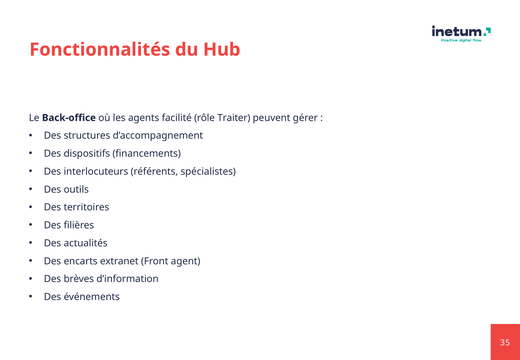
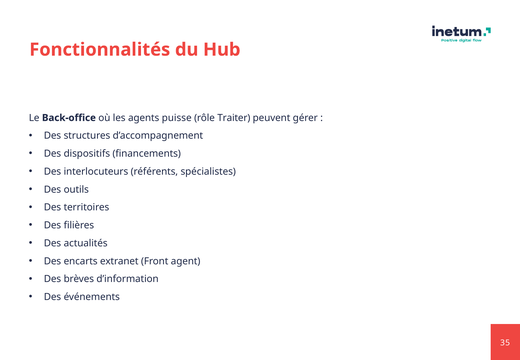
facilité: facilité -> puisse
